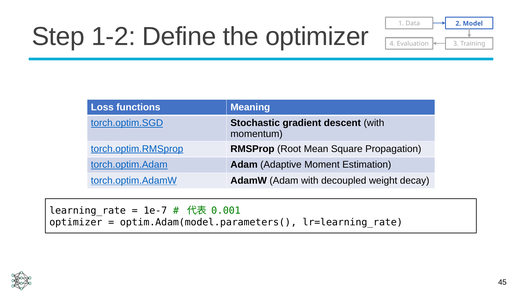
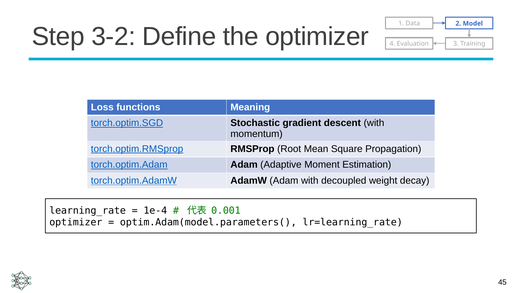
1-2: 1-2 -> 3-2
1e-7: 1e-7 -> 1e-4
